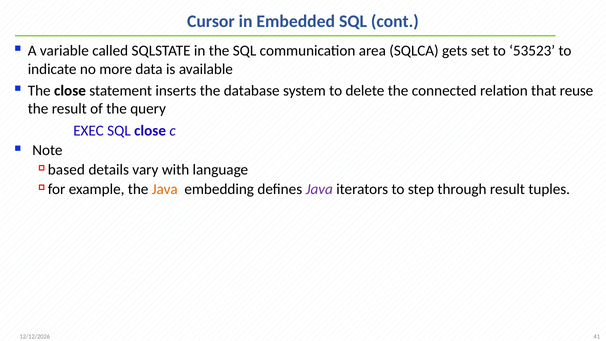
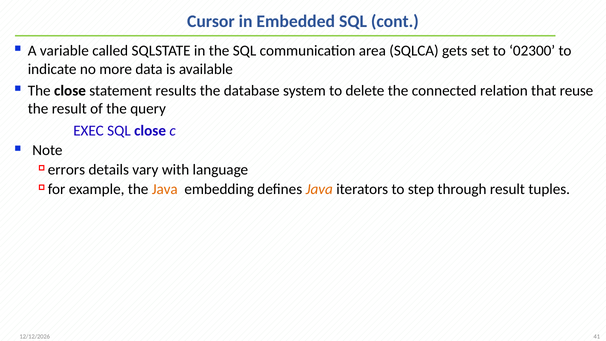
53523: 53523 -> 02300
inserts: inserts -> results
based: based -> errors
Java at (319, 189) colour: purple -> orange
